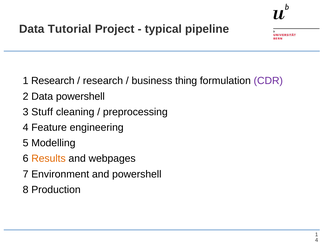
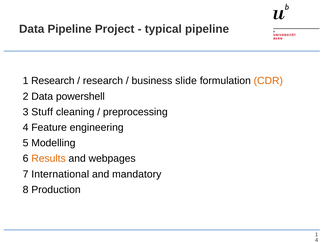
Data Tutorial: Tutorial -> Pipeline
thing: thing -> slide
CDR colour: purple -> orange
Environment: Environment -> International
and powershell: powershell -> mandatory
